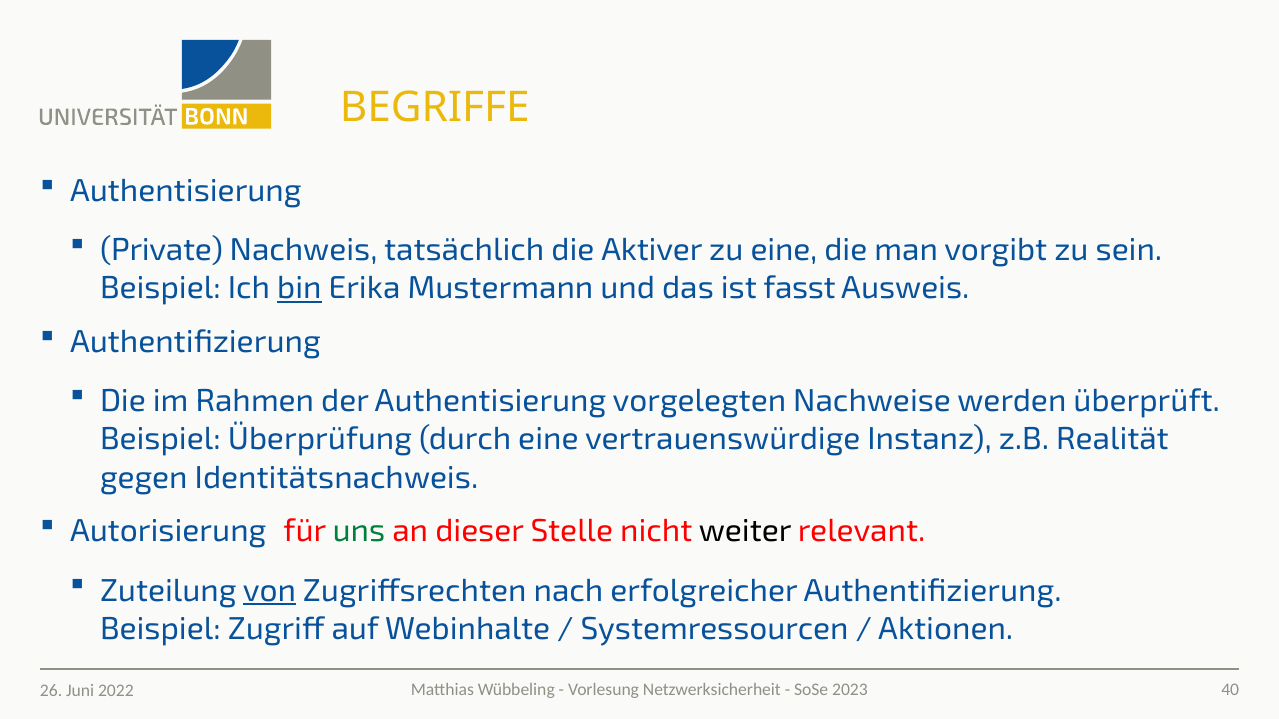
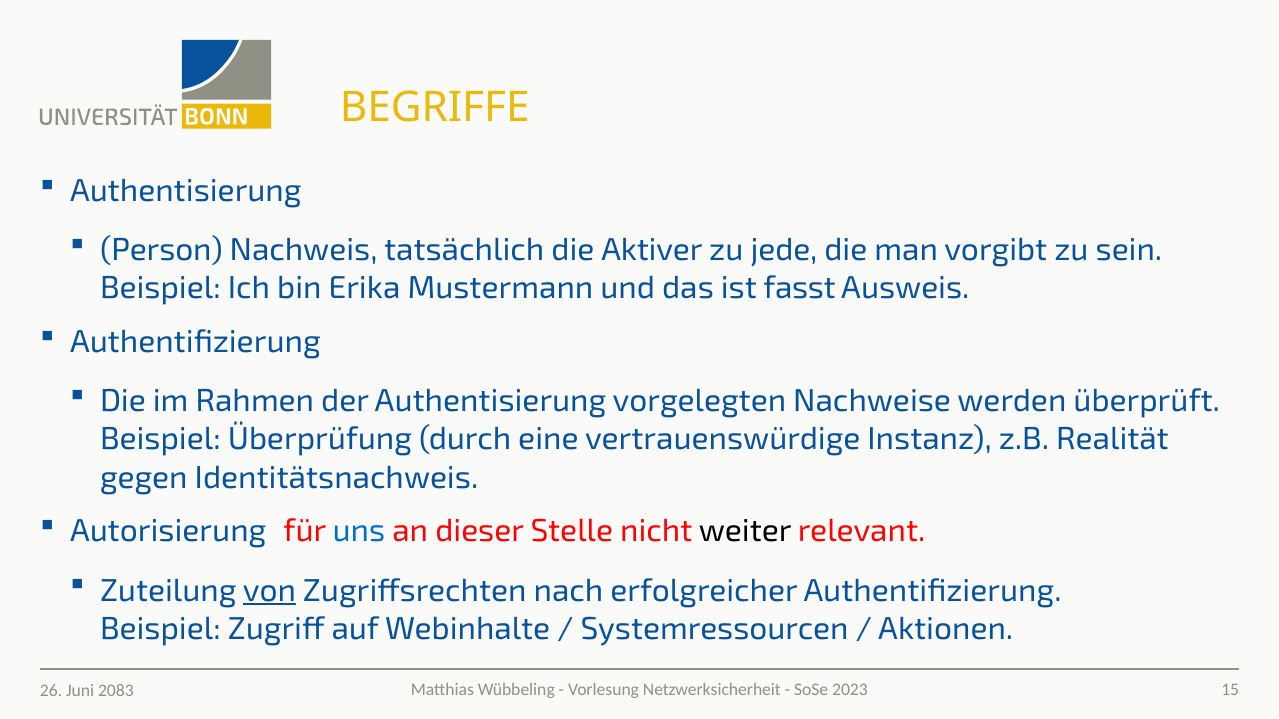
Private: Private -> Person
zu eine: eine -> jede
bin underline: present -> none
uns colour: green -> blue
40: 40 -> 15
2022: 2022 -> 2083
